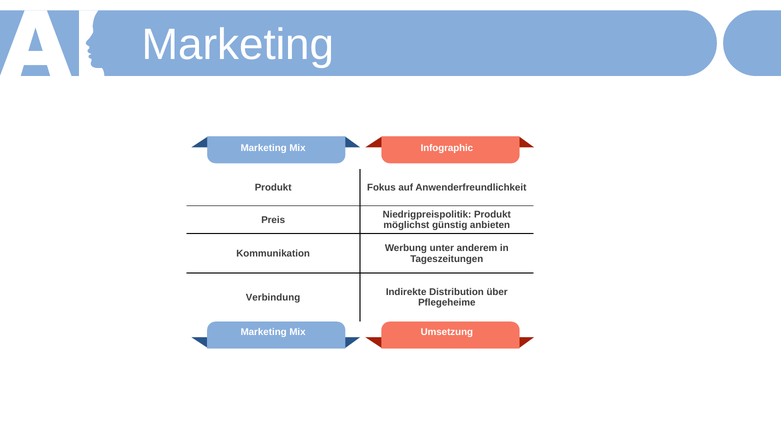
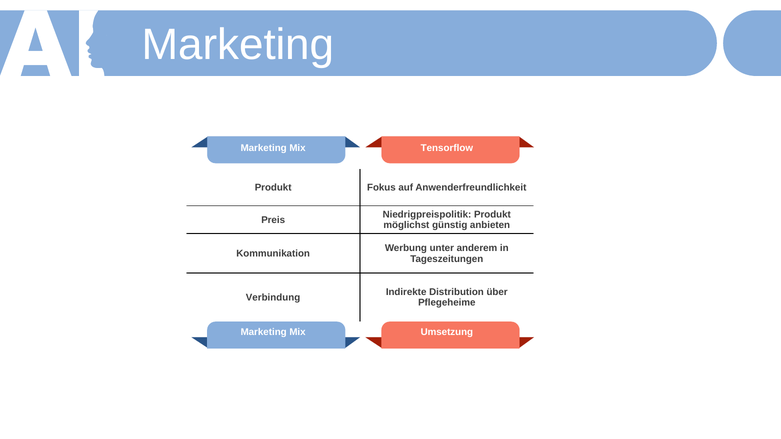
Infographic: Infographic -> Tensorflow
